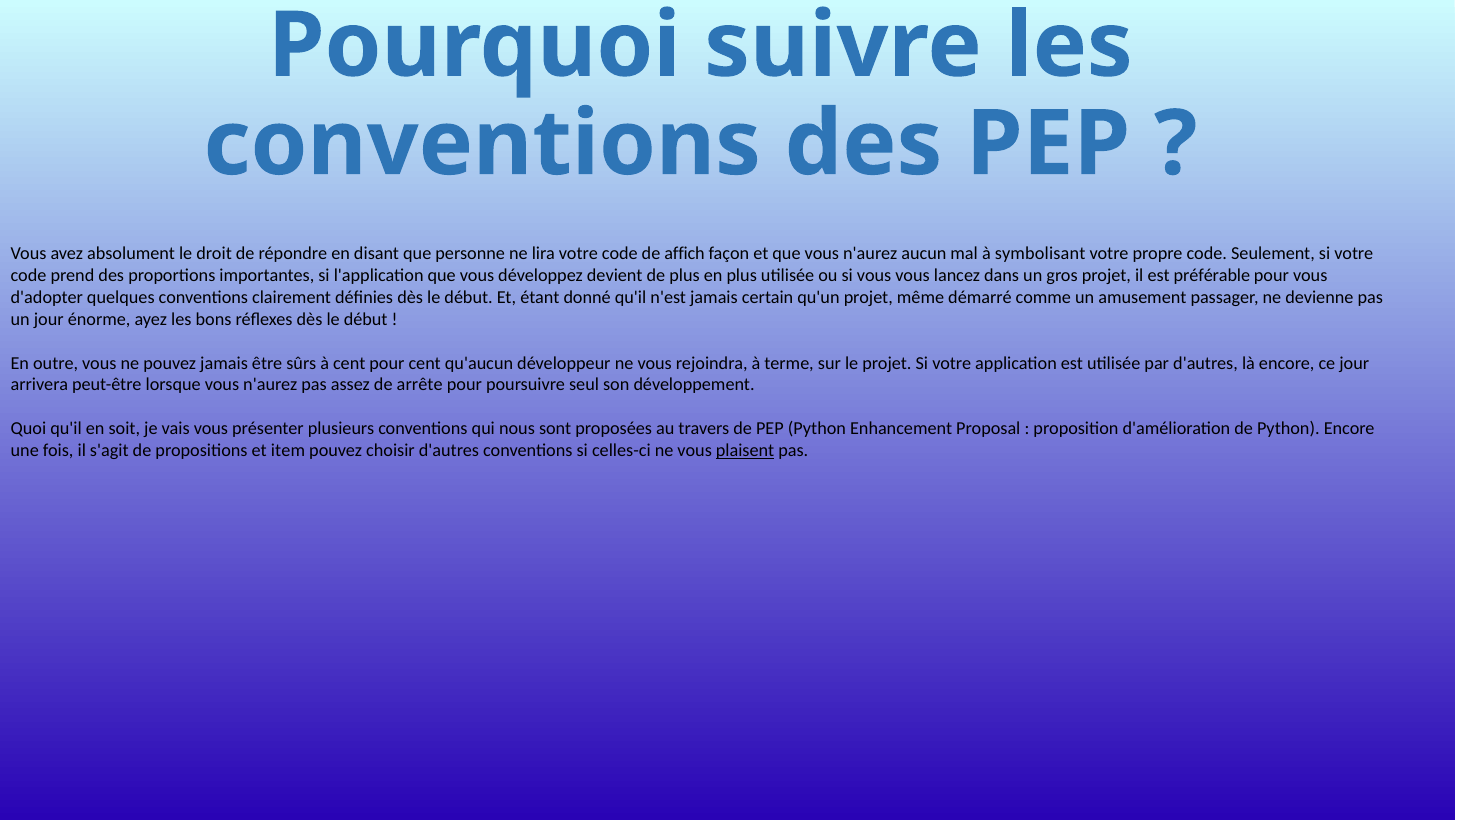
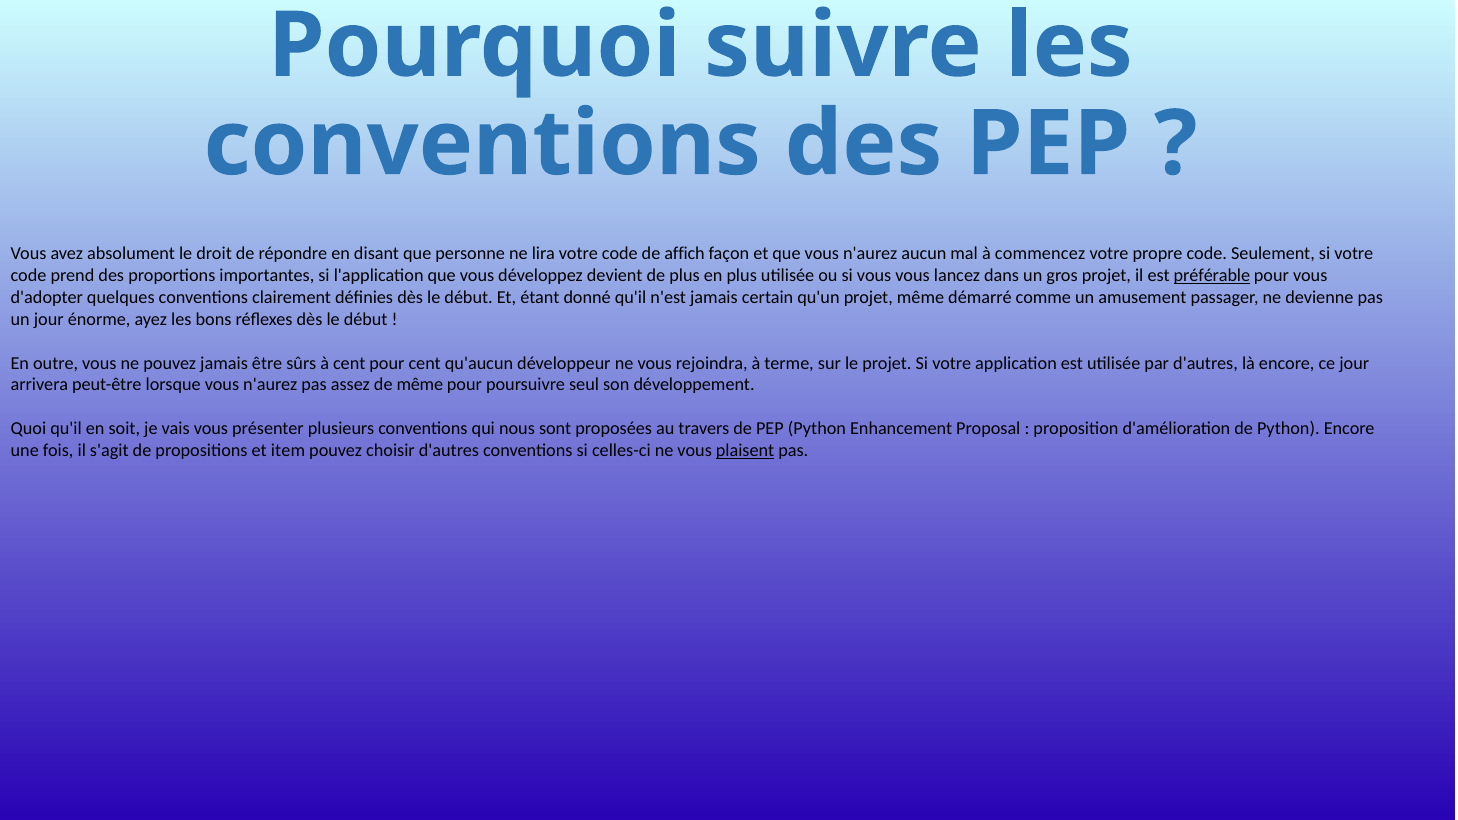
symbolisant: symbolisant -> commencez
préférable underline: none -> present
de arrête: arrête -> même
